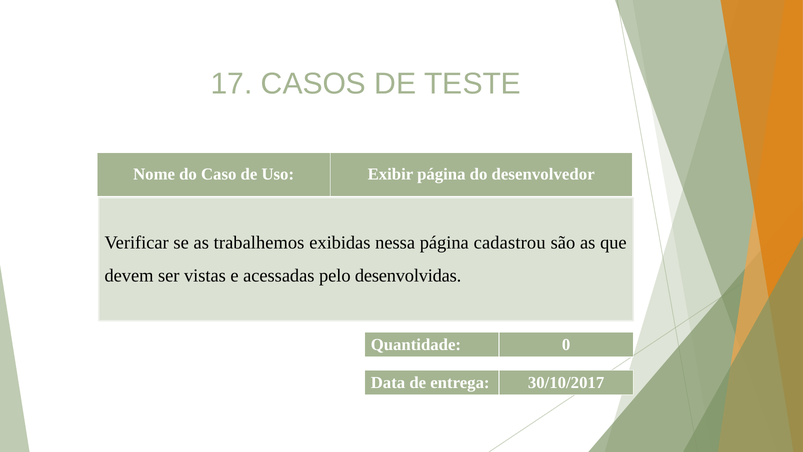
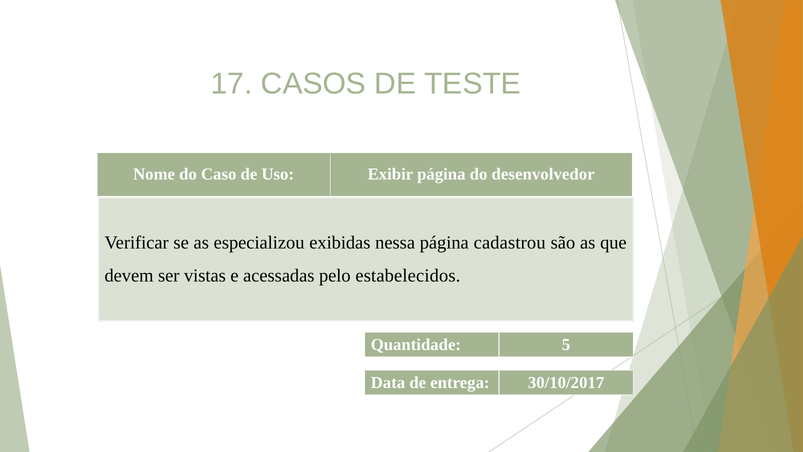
trabalhemos: trabalhemos -> especializou
desenvolvidas: desenvolvidas -> estabelecidos
0: 0 -> 5
